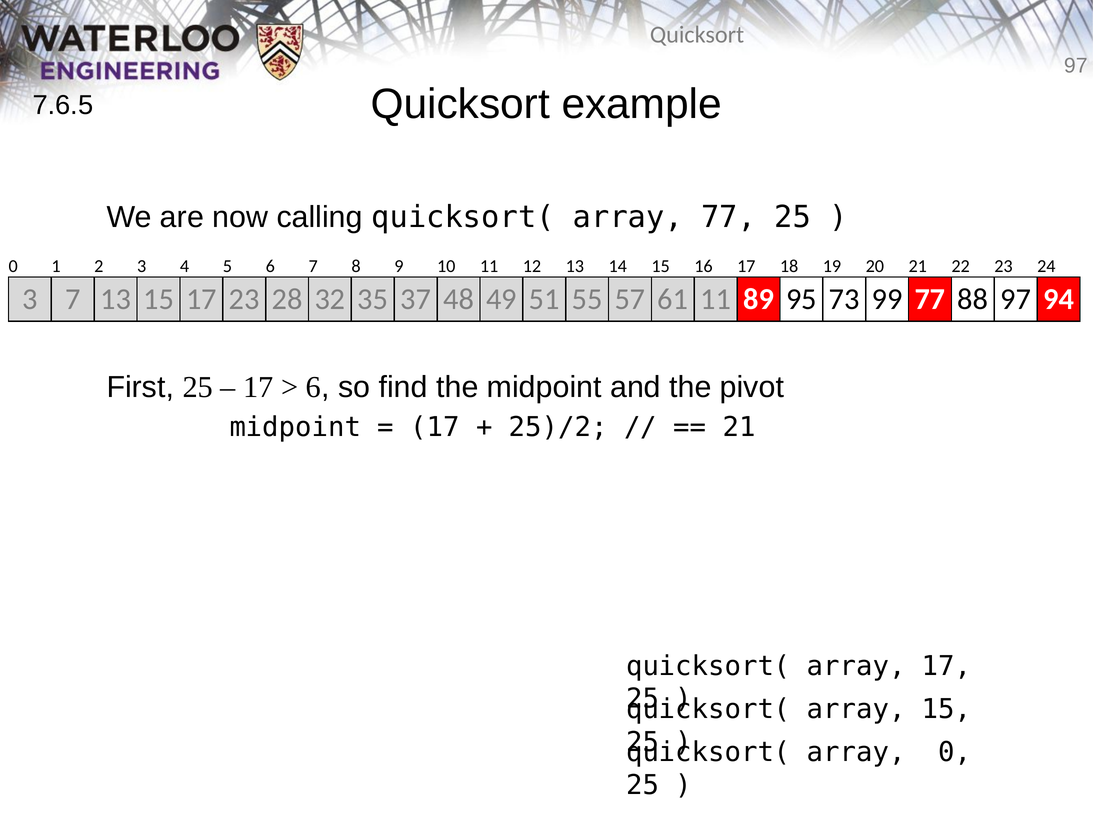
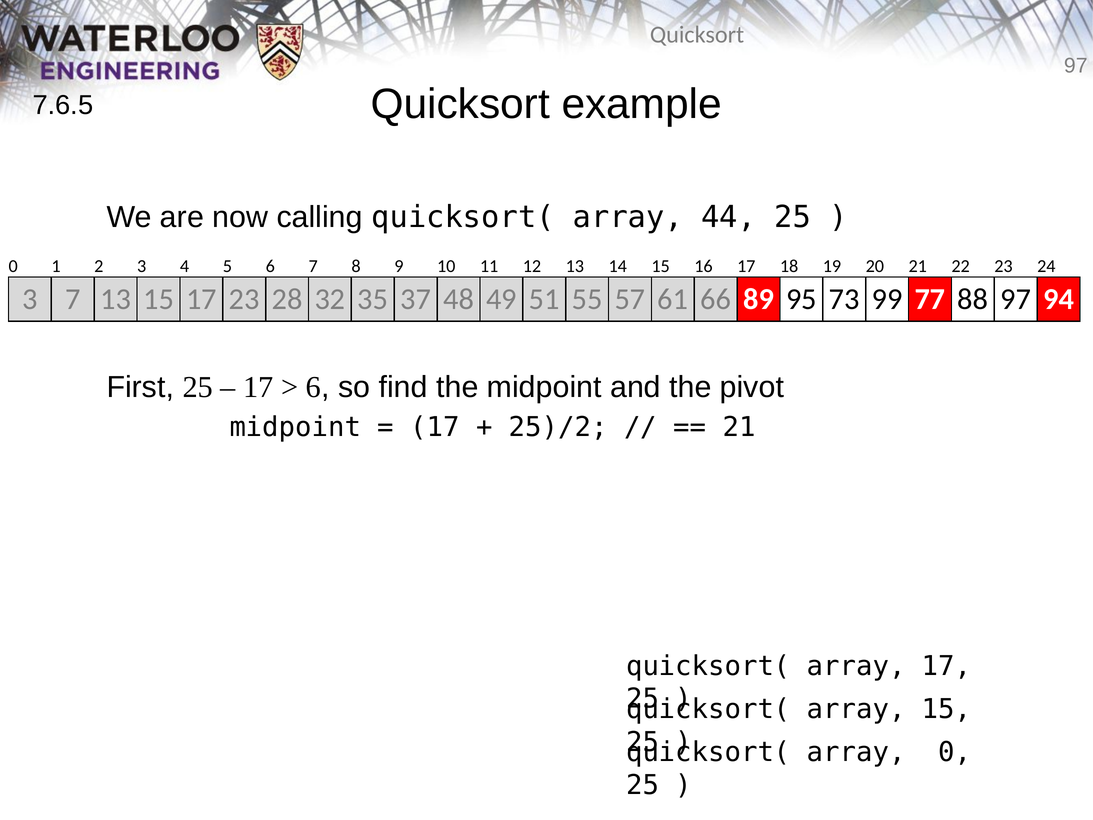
array 77: 77 -> 44
61 11: 11 -> 66
